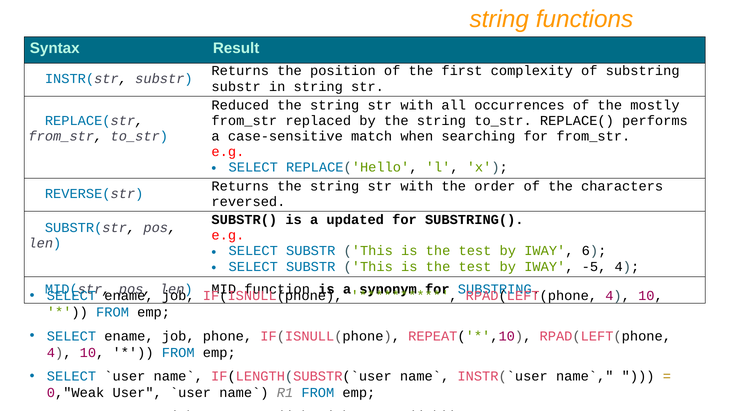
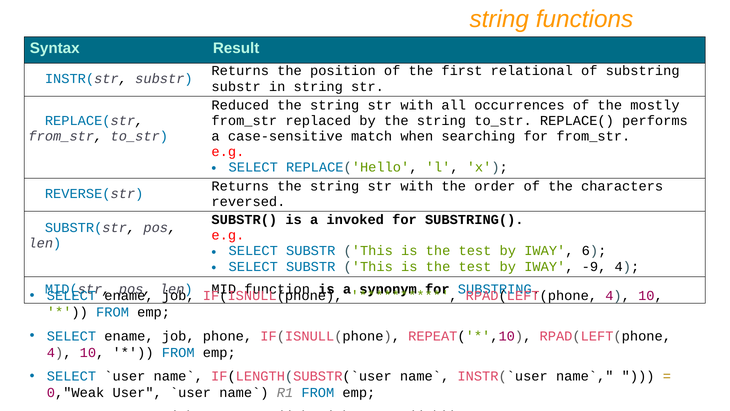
complexity: complexity -> relational
updated: updated -> invoked
-5: -5 -> -9
